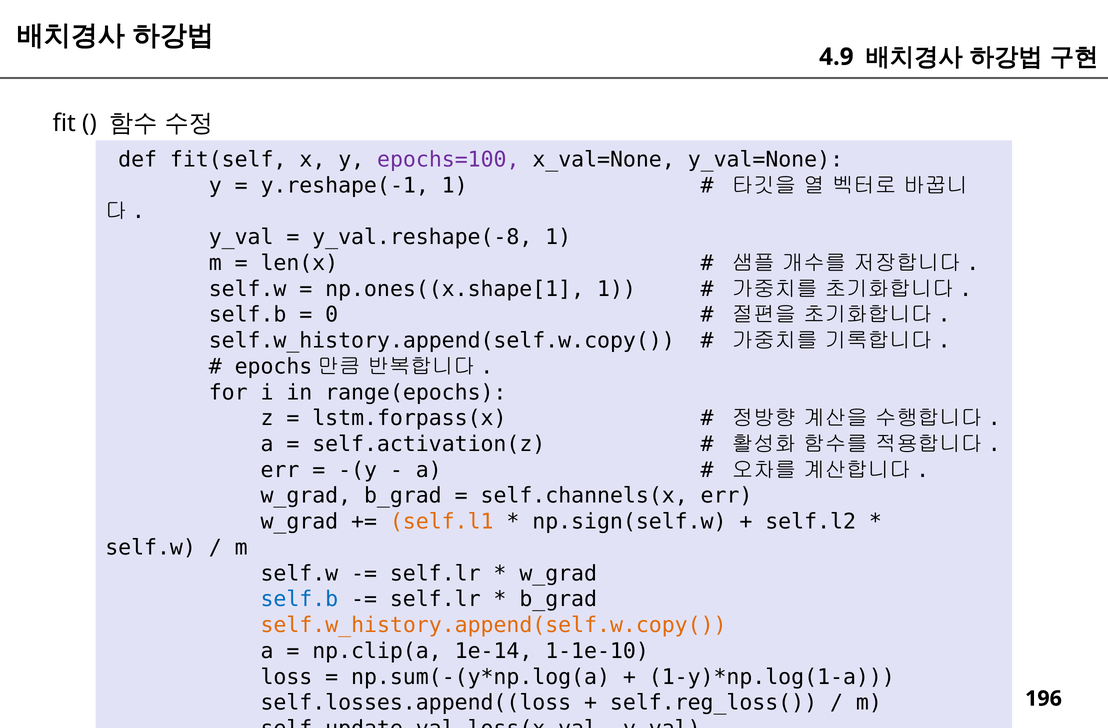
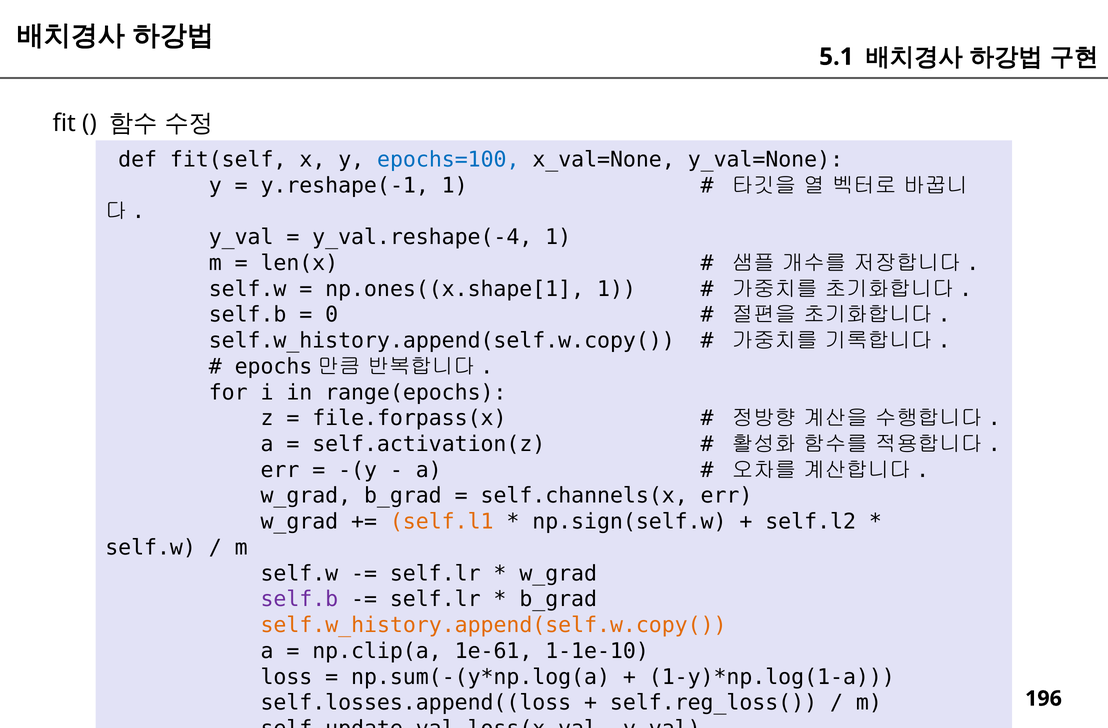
4.9: 4.9 -> 5.1
epochs=100 colour: purple -> blue
y_val.reshape(-8: y_val.reshape(-8 -> y_val.reshape(-4
lstm.forpass(x: lstm.forpass(x -> file.forpass(x
self.b at (299, 599) colour: blue -> purple
1e-14: 1e-14 -> 1e-61
